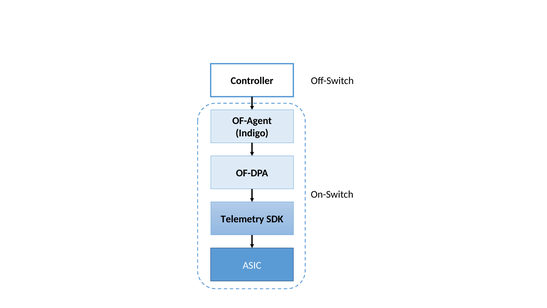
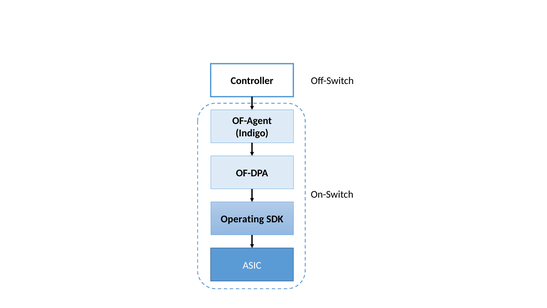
Telemetry: Telemetry -> Operating
